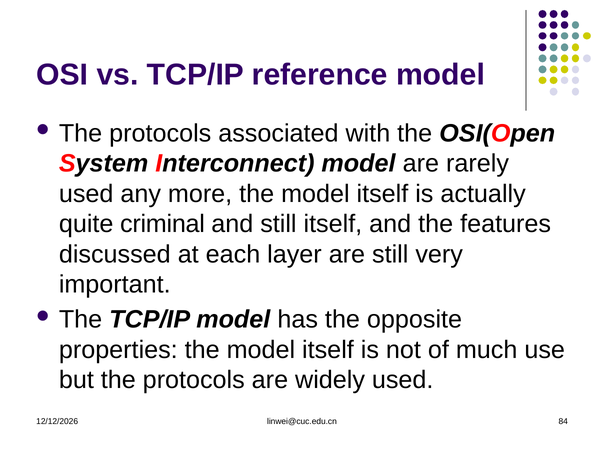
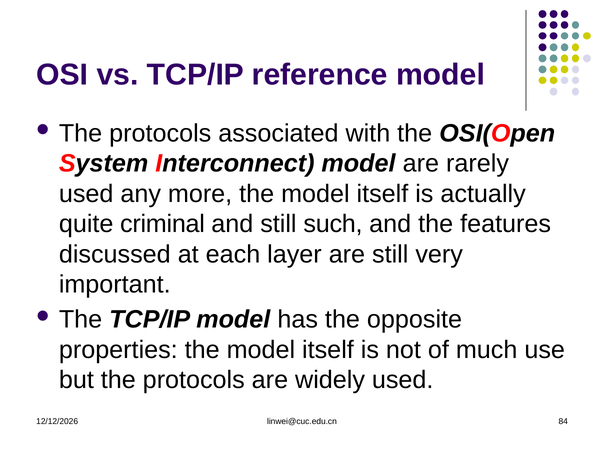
still itself: itself -> such
